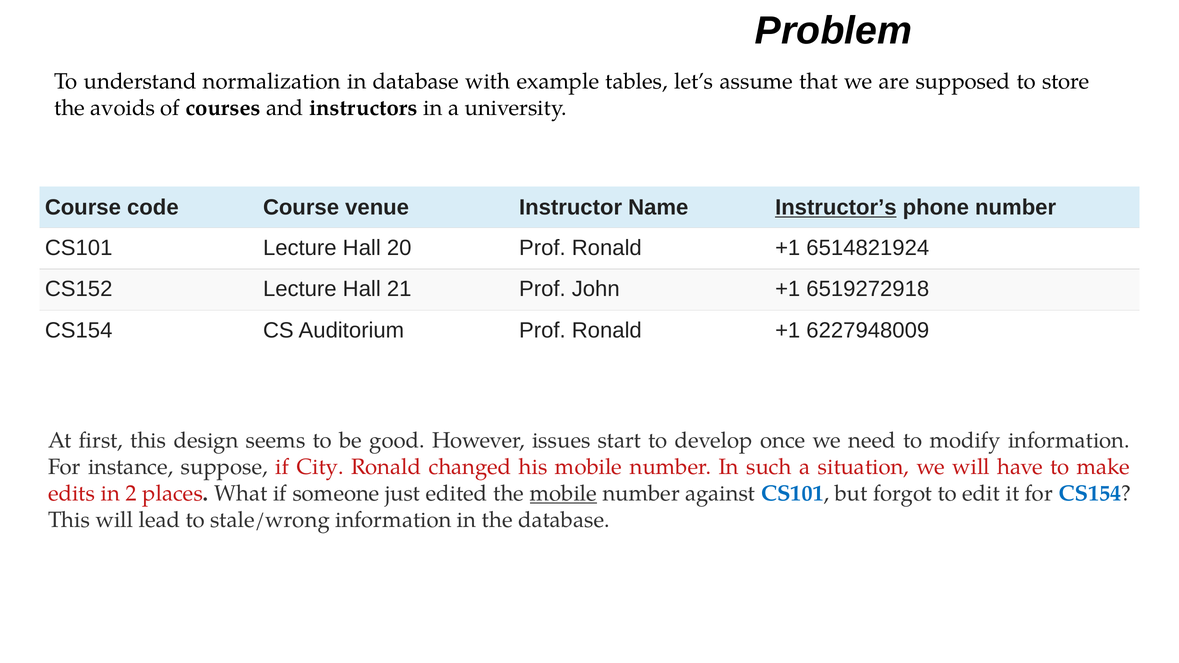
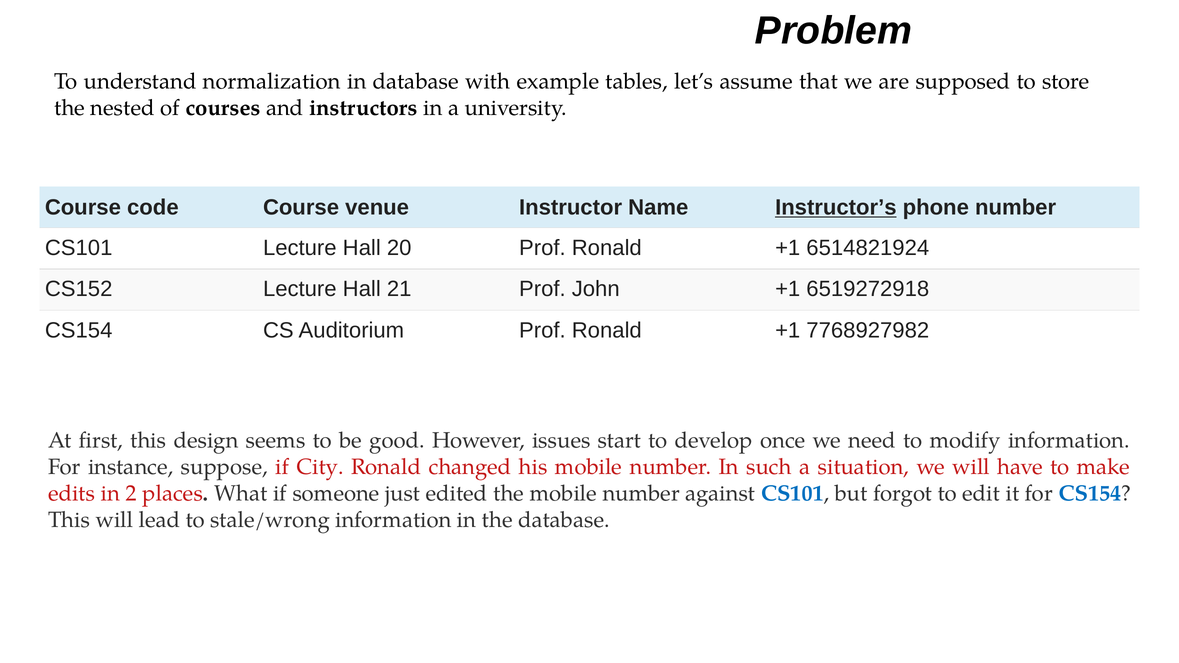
avoids: avoids -> nested
6227948009: 6227948009 -> 7768927982
mobile at (563, 494) underline: present -> none
